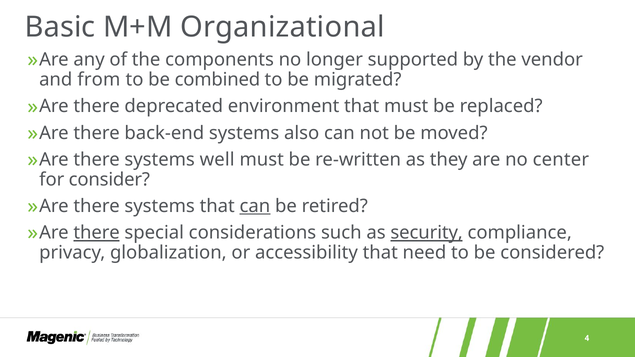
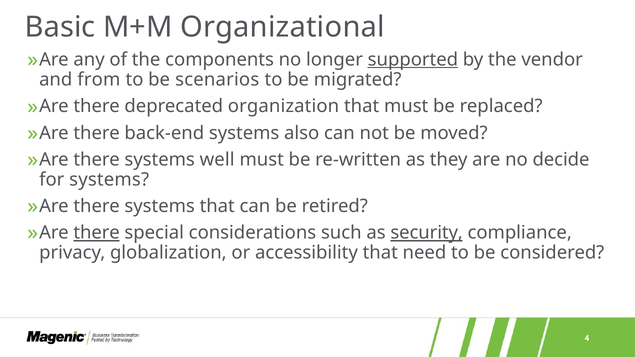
supported underline: none -> present
combined: combined -> scenarios
environment: environment -> organization
center: center -> decide
for consider: consider -> systems
can at (255, 206) underline: present -> none
